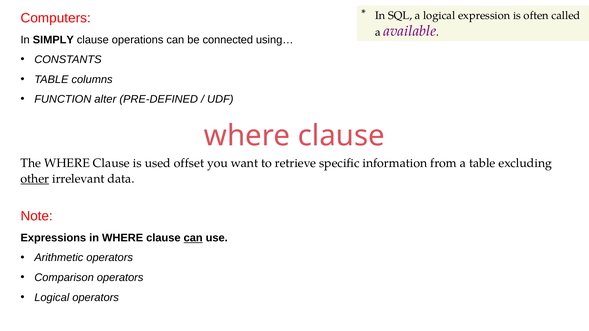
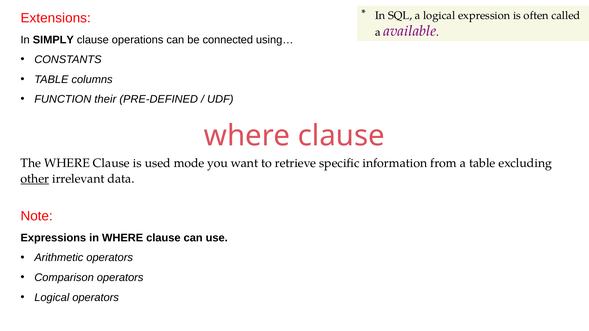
Computers: Computers -> Extensions
alter: alter -> their
offset: offset -> mode
can at (193, 238) underline: present -> none
